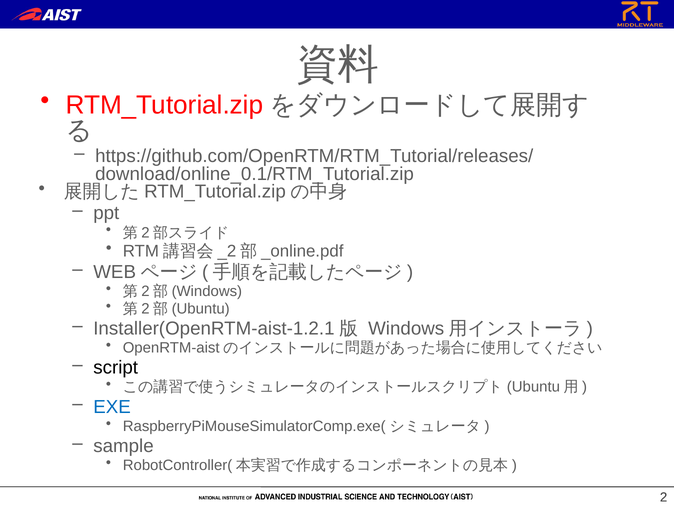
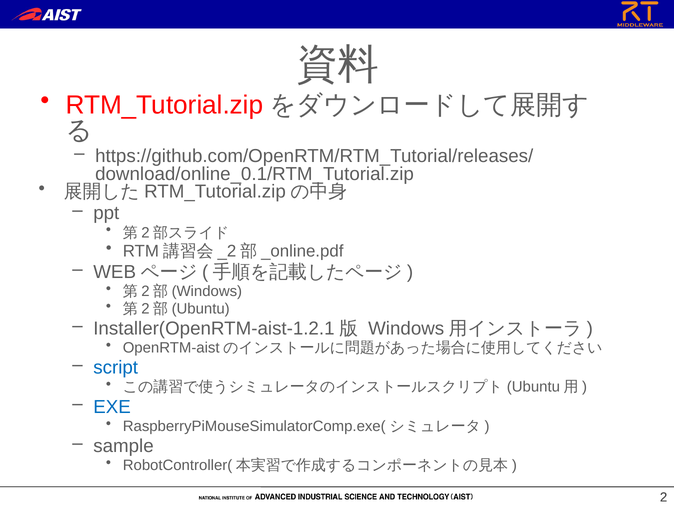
script colour: black -> blue
